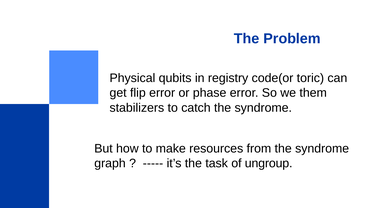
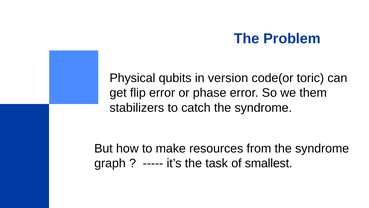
registry: registry -> version
ungroup: ungroup -> smallest
